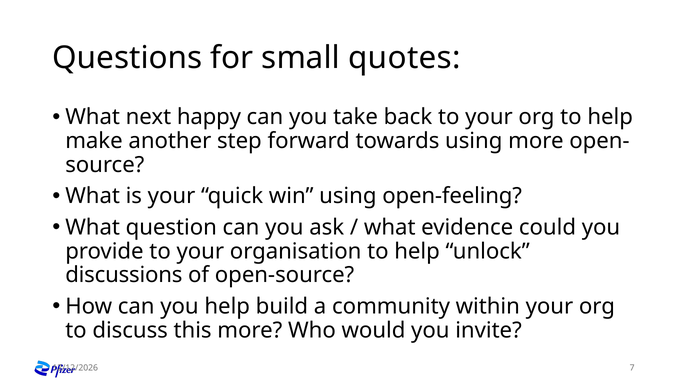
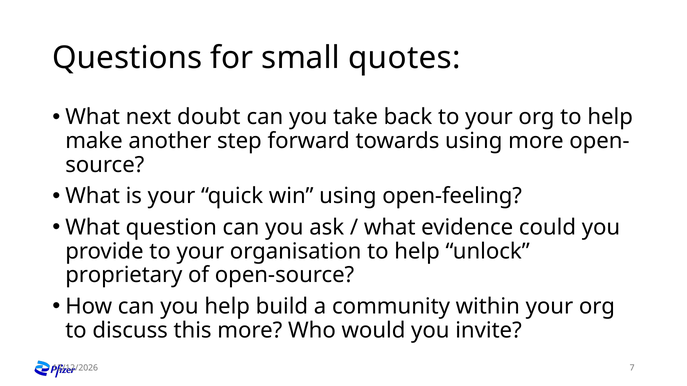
happy: happy -> doubt
discussions: discussions -> proprietary
